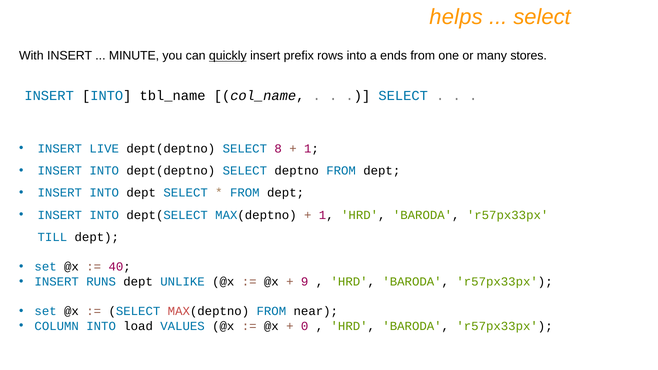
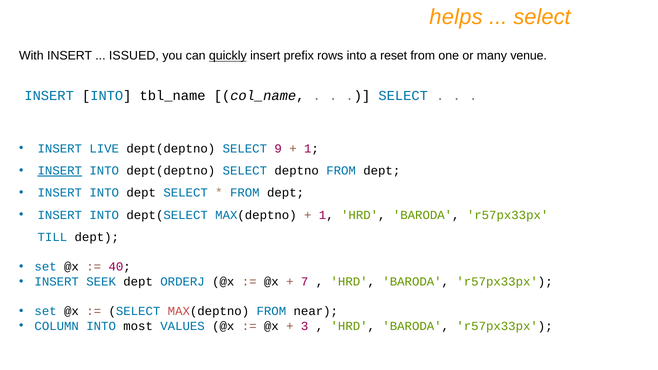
MINUTE: MINUTE -> ISSUED
ends: ends -> reset
stores: stores -> venue
8: 8 -> 9
INSERT at (60, 171) underline: none -> present
RUNS: RUNS -> SEEK
UNLIKE: UNLIKE -> ORDERJ
9: 9 -> 7
load: load -> most
0: 0 -> 3
